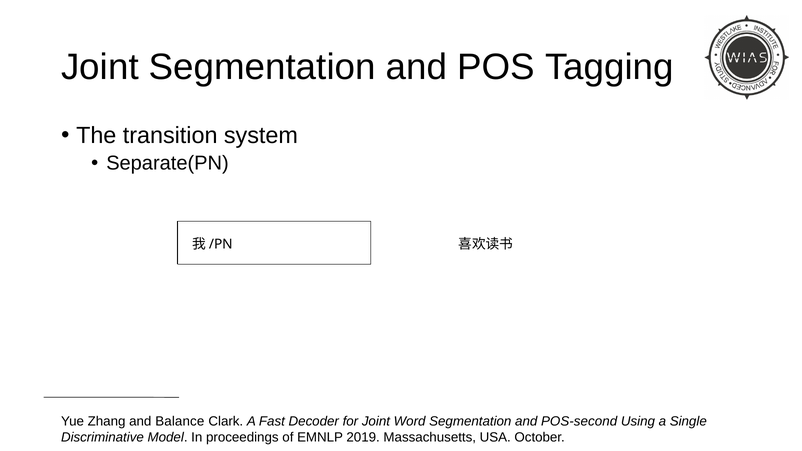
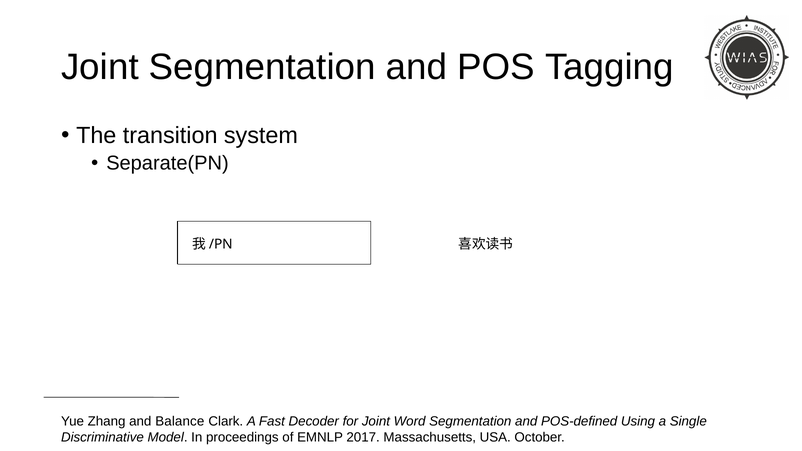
POS-second: POS-second -> POS-defined
2019: 2019 -> 2017
